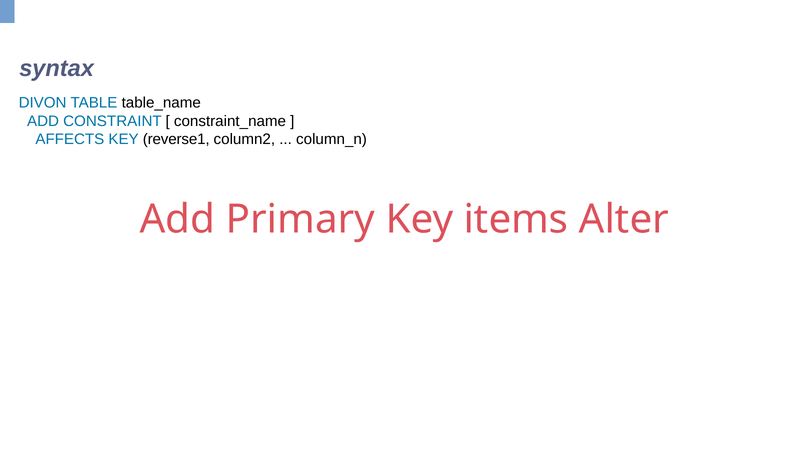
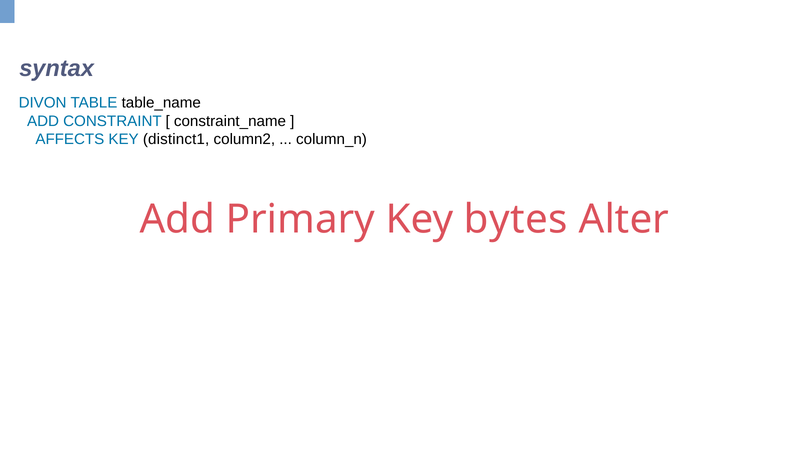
reverse1: reverse1 -> distinct1
items: items -> bytes
